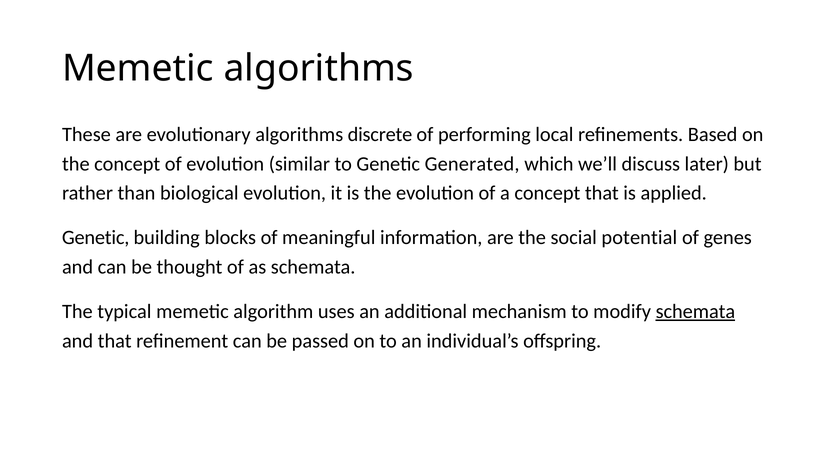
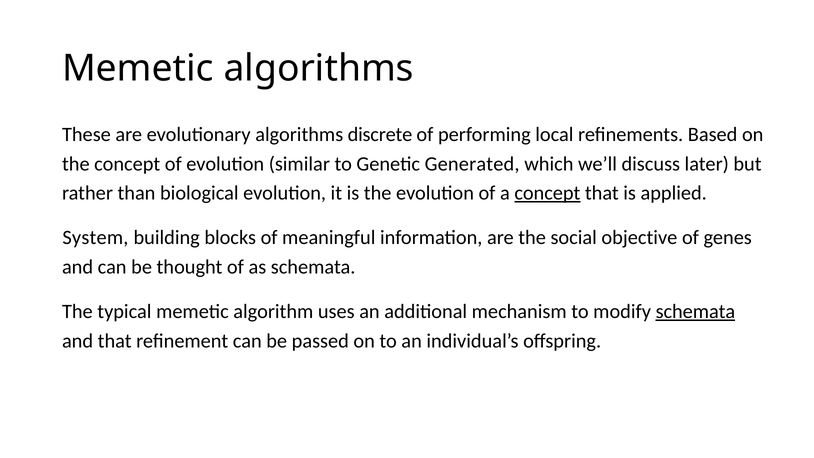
concept at (547, 193) underline: none -> present
Genetic at (96, 238): Genetic -> System
potential: potential -> objective
